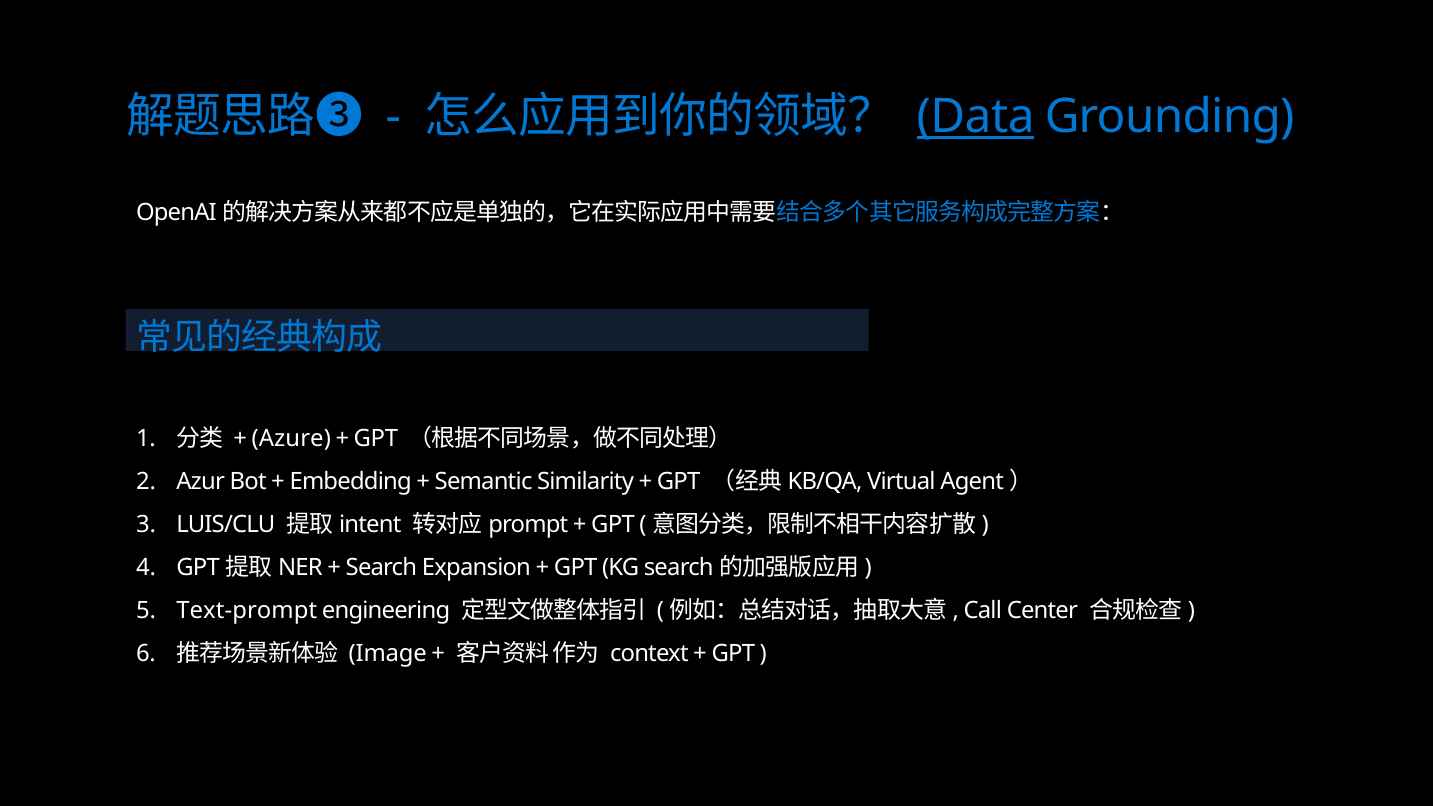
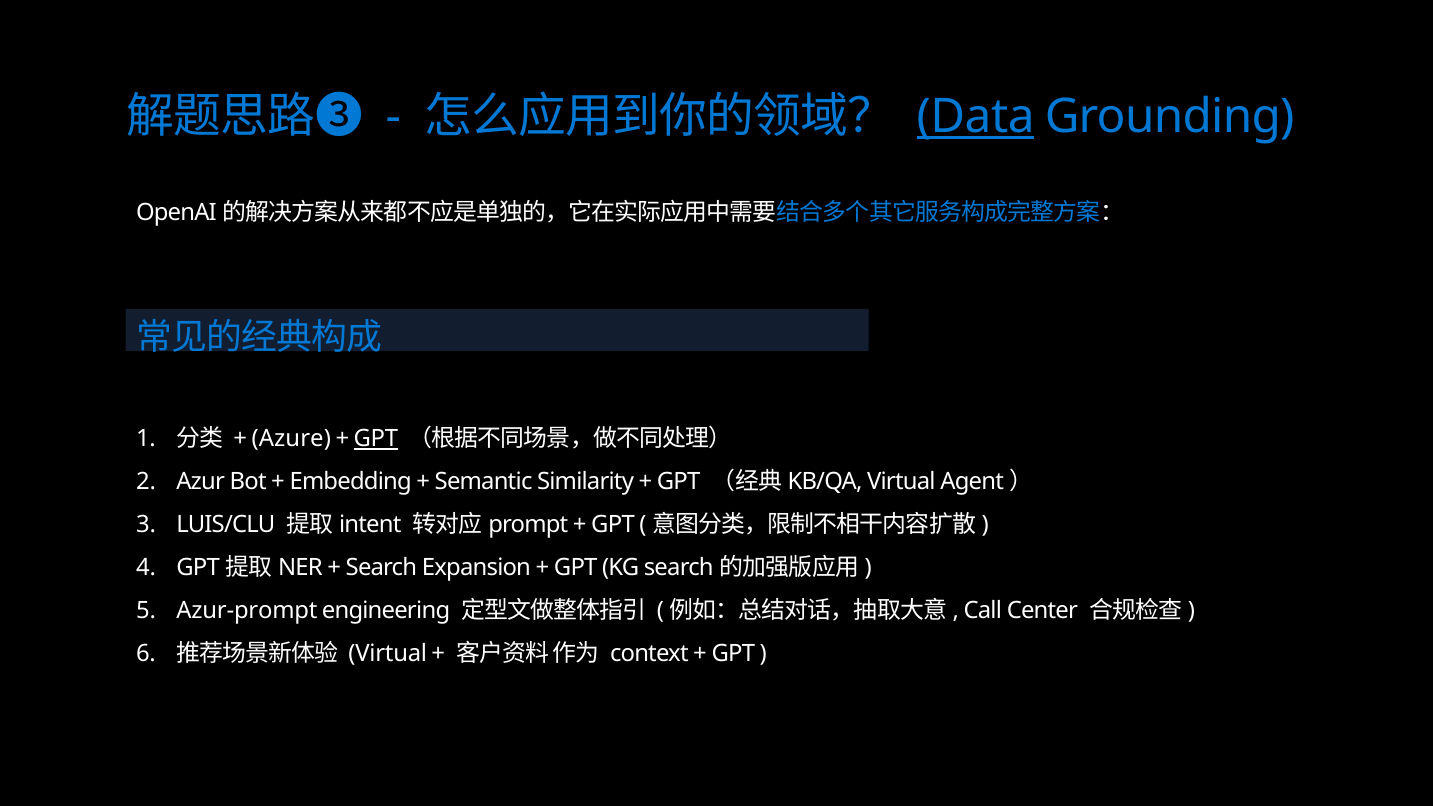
GPT at (376, 439) underline: none -> present
Text-prompt: Text-prompt -> Azur-prompt
Image at (388, 653): Image -> Virtual
